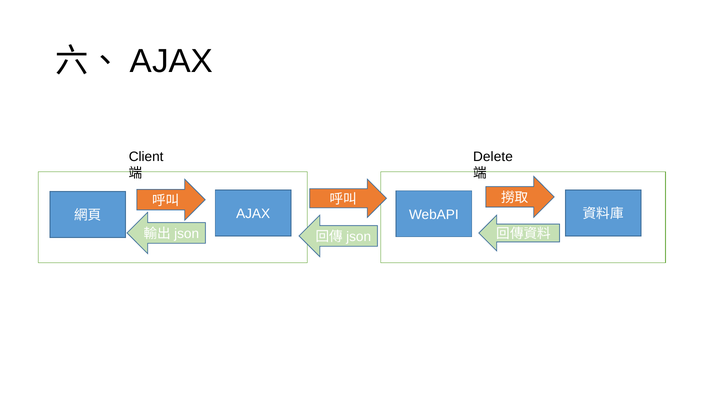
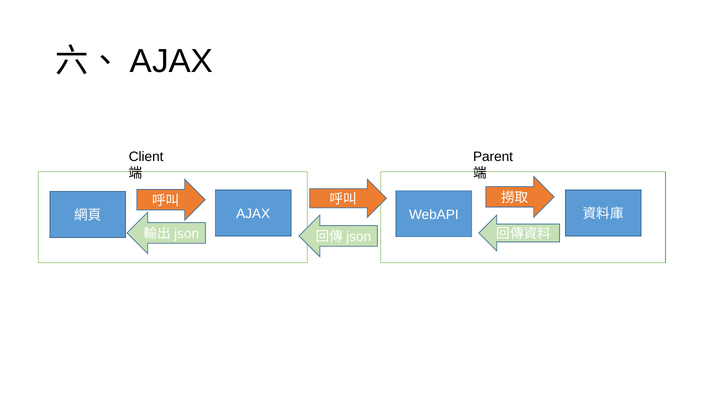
Delete: Delete -> Parent
